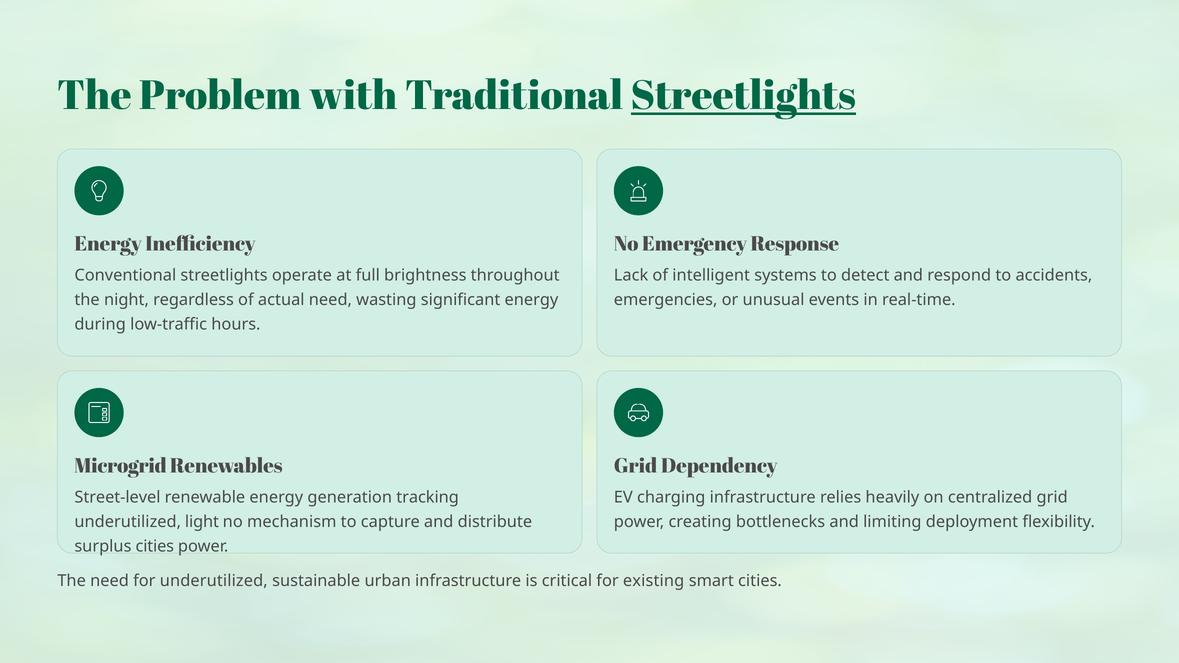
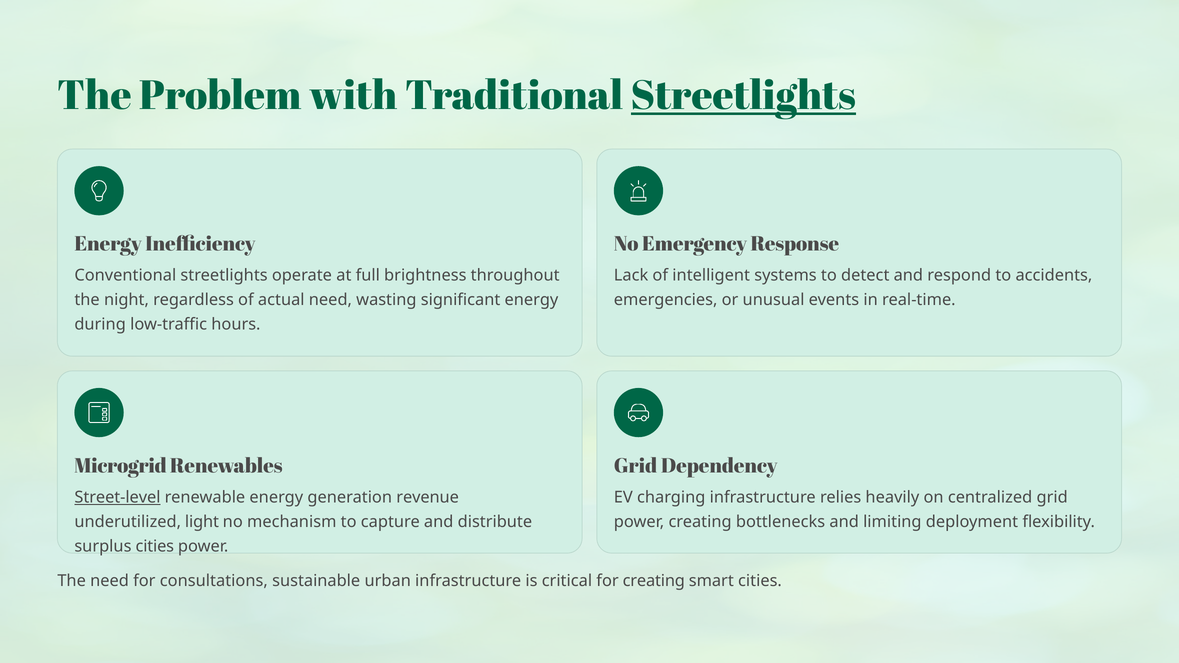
Street-level underline: none -> present
tracking: tracking -> revenue
for underutilized: underutilized -> consultations
for existing: existing -> creating
